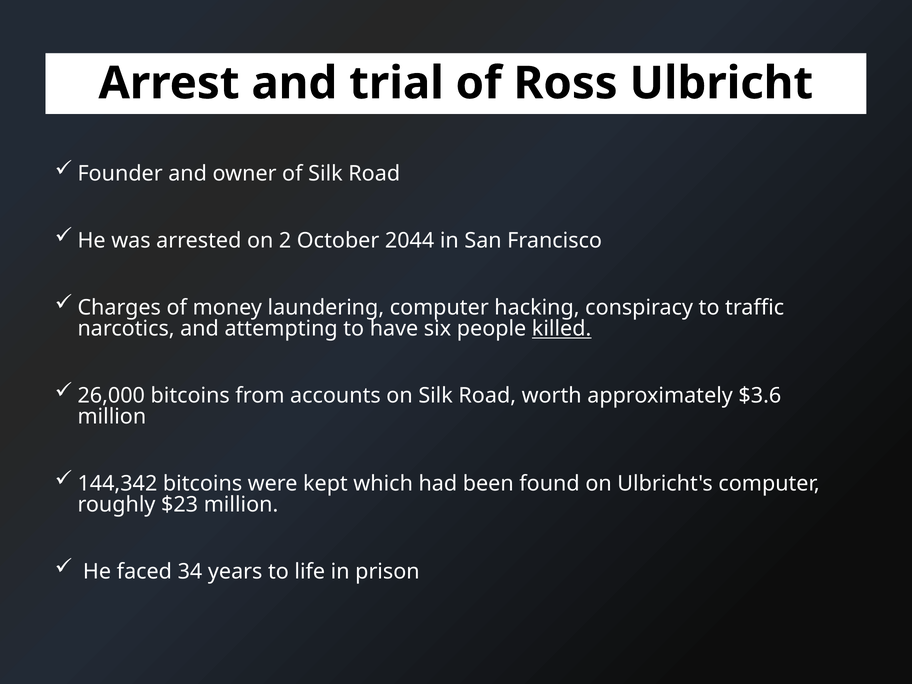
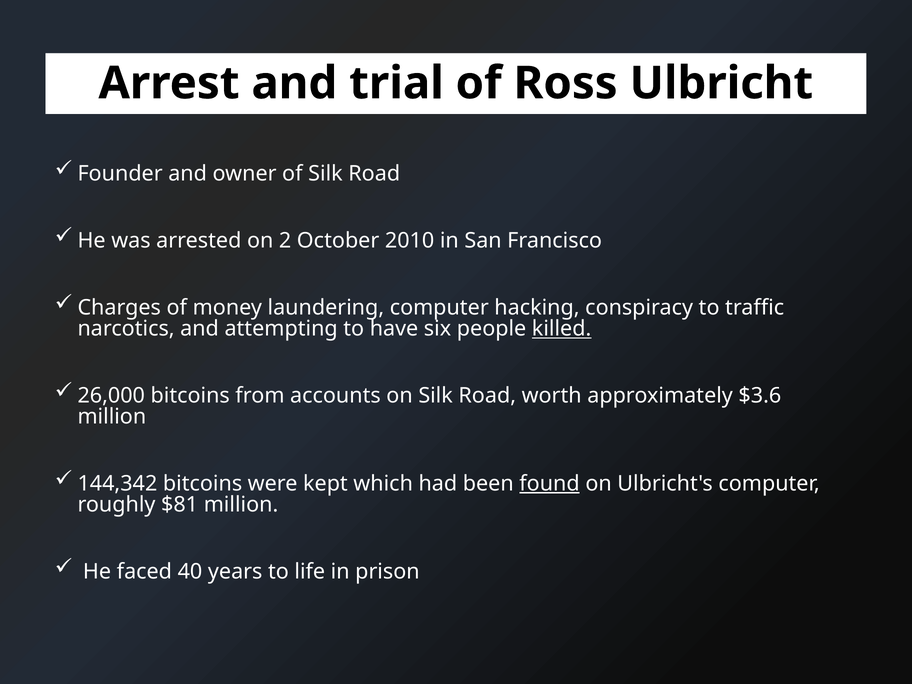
2044: 2044 -> 2010
found underline: none -> present
$23: $23 -> $81
34: 34 -> 40
